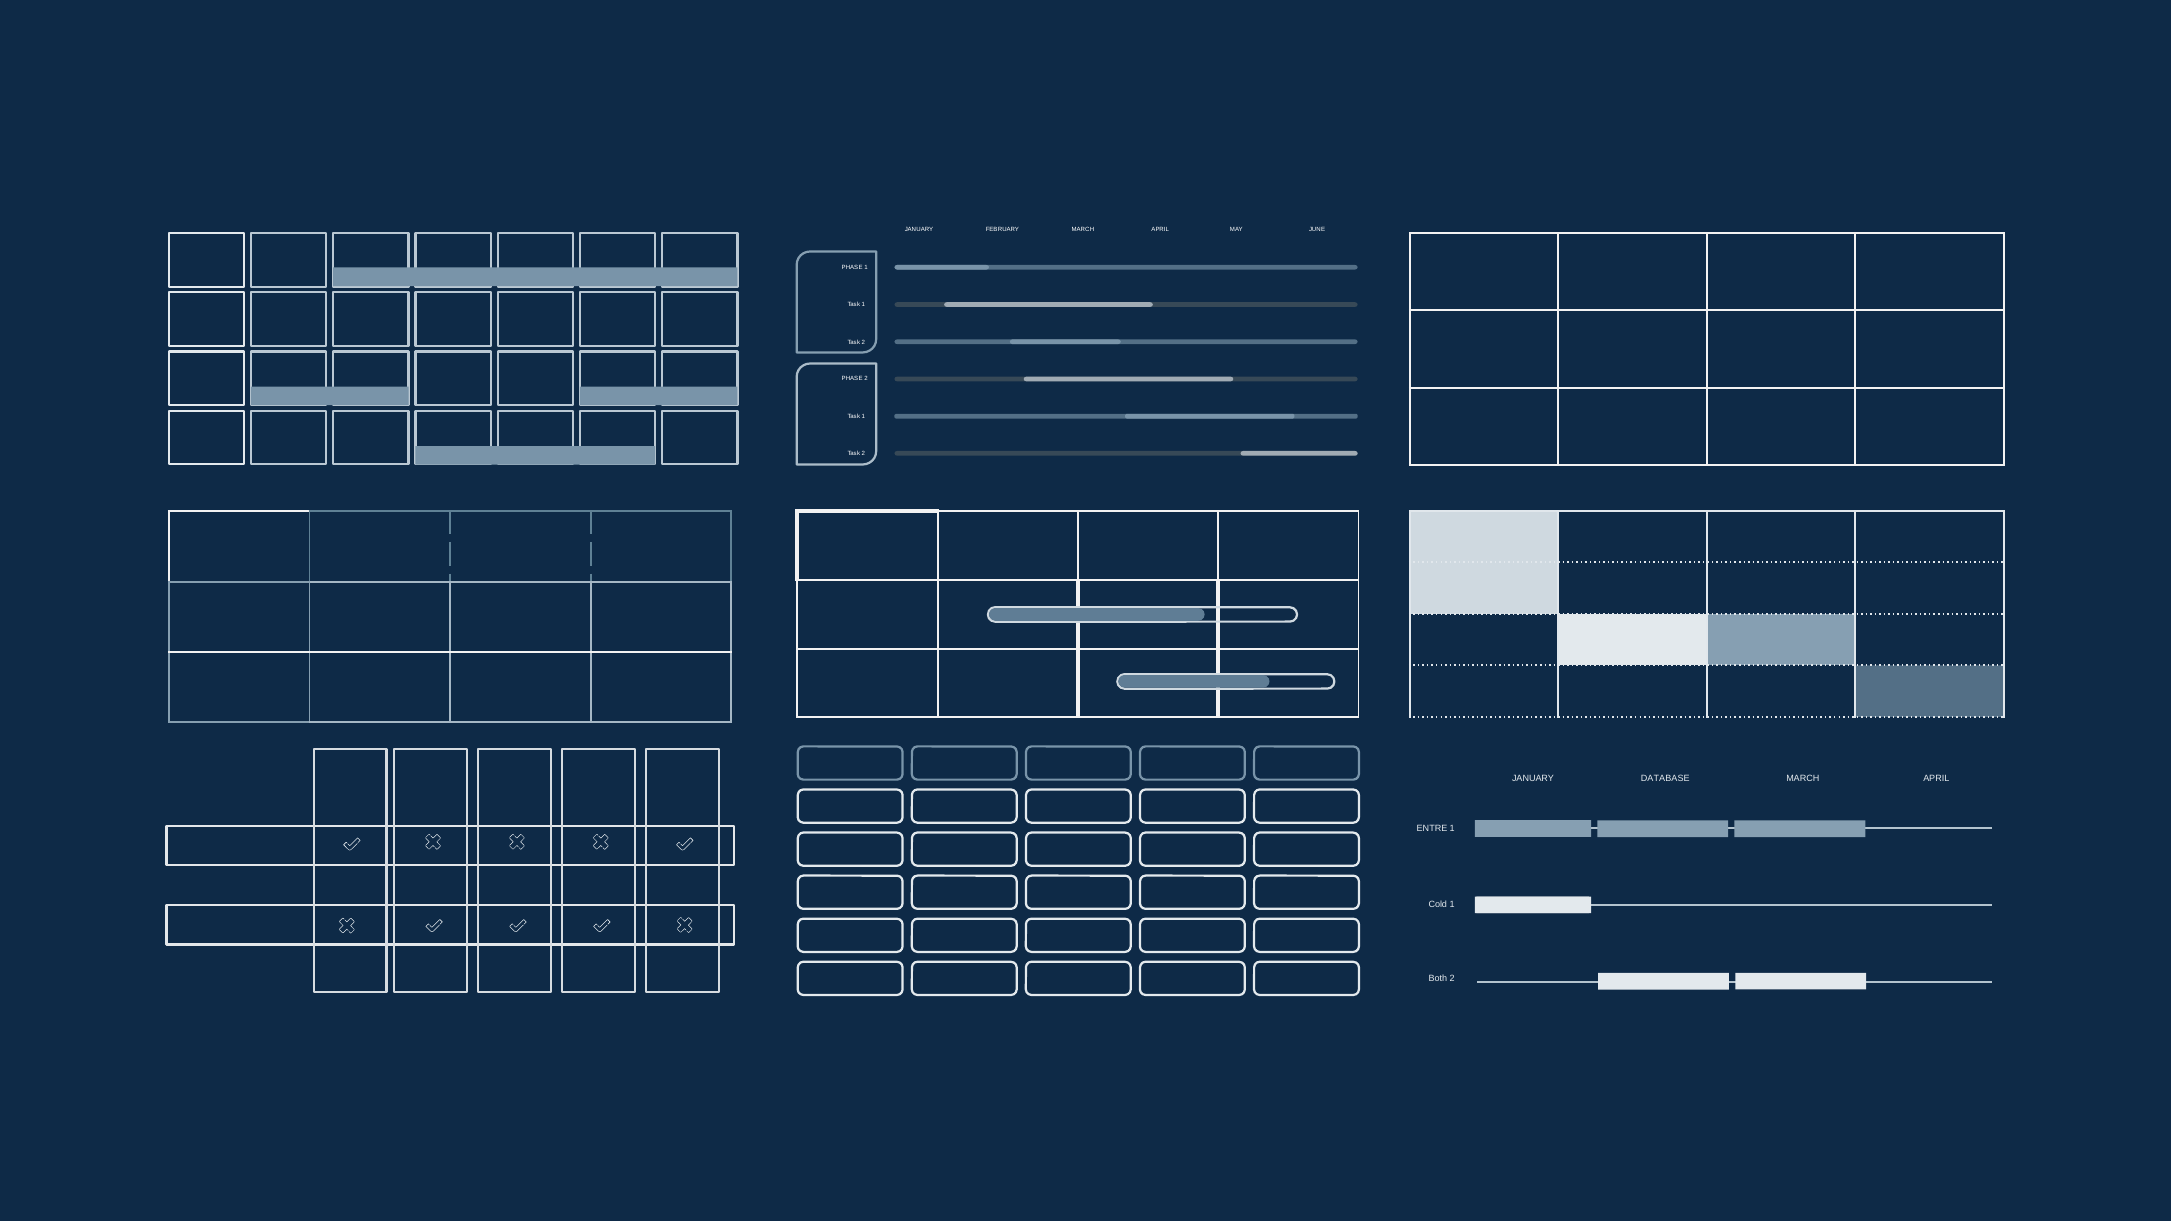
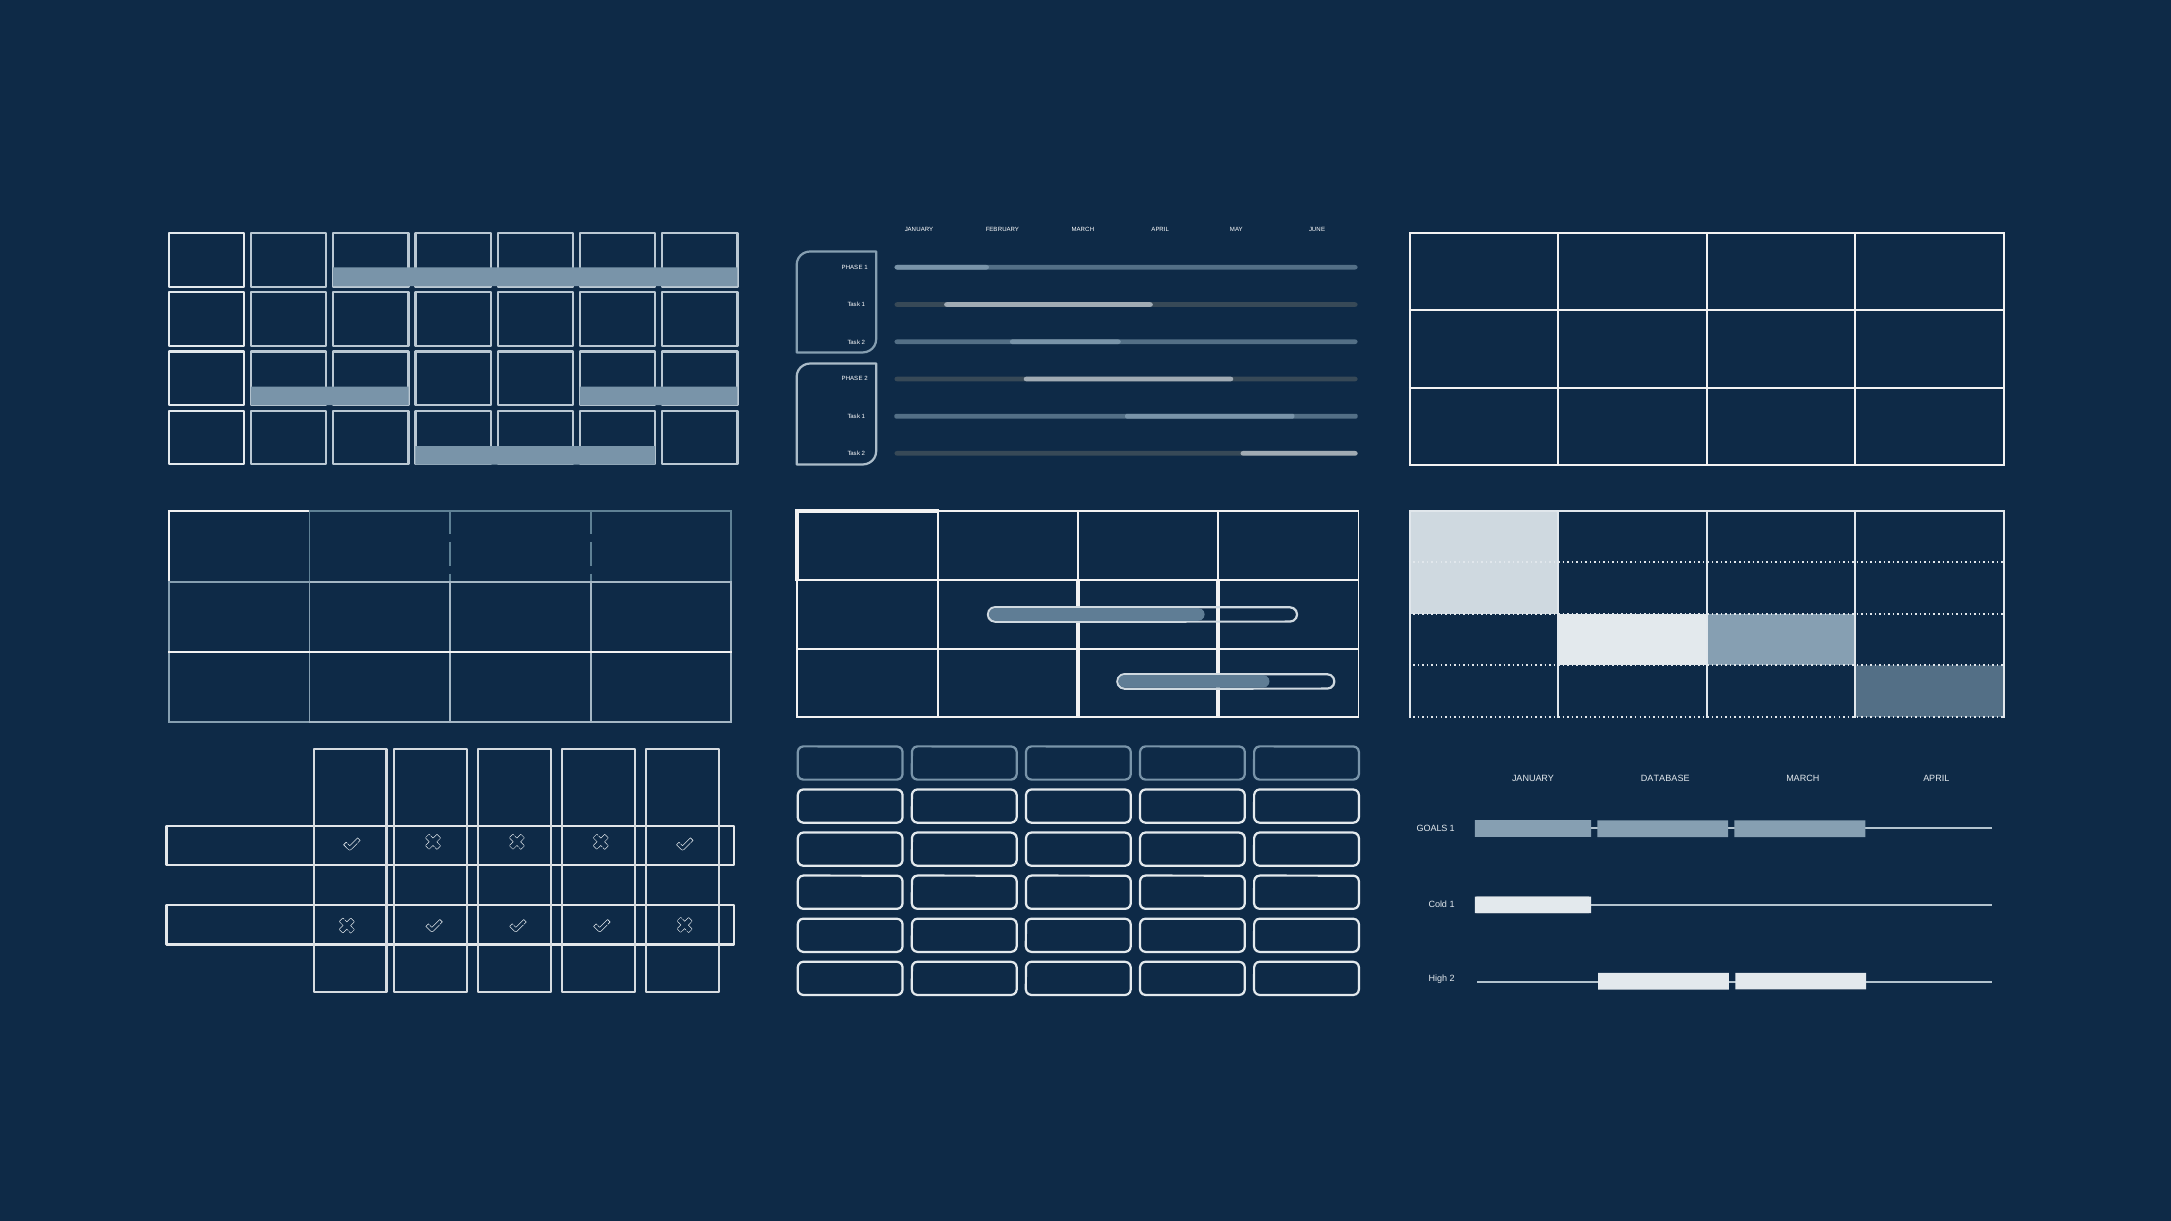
ENTRE: ENTRE -> GOALS
Both: Both -> High
